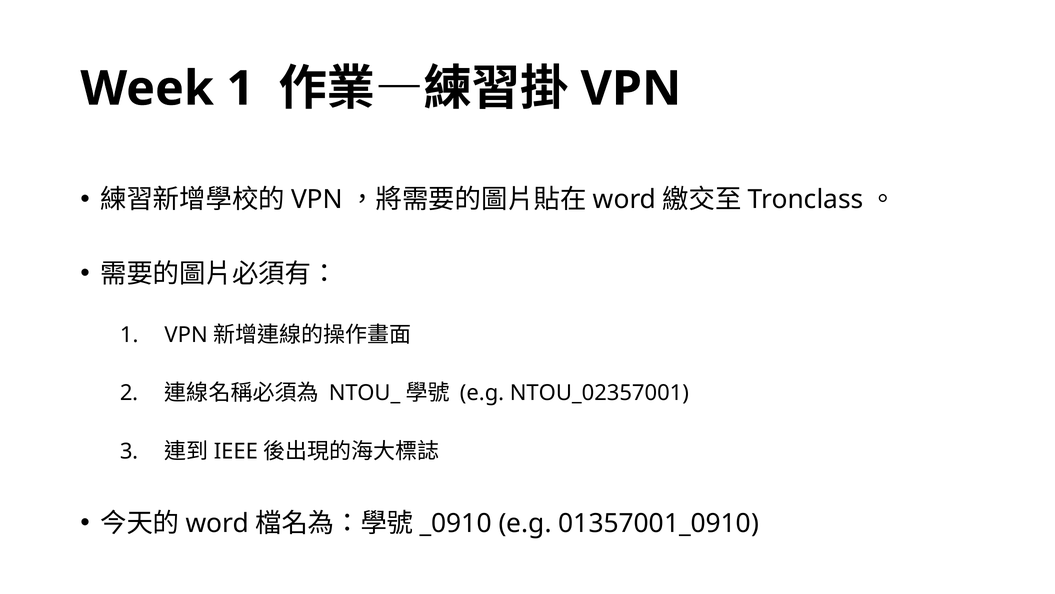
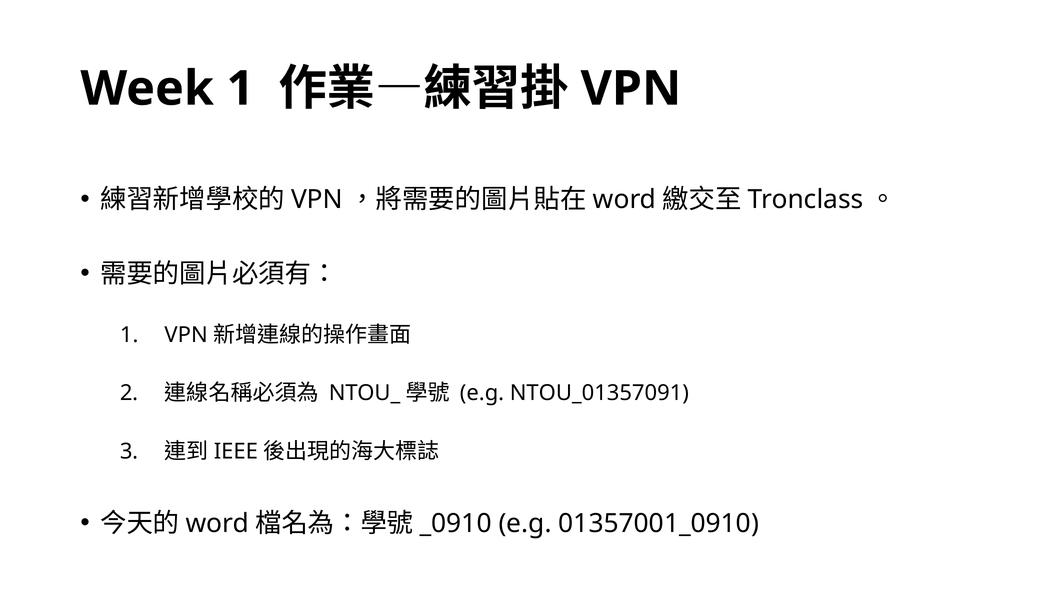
NTOU_02357001: NTOU_02357001 -> NTOU_01357091
